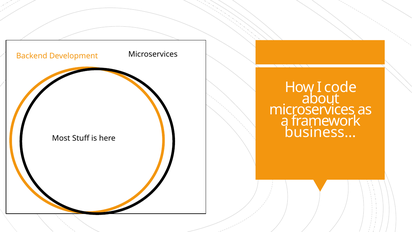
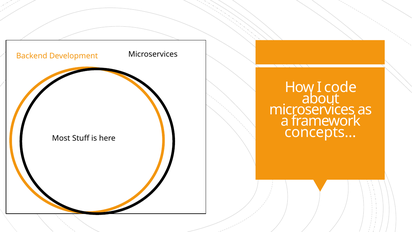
business…: business… -> concepts…
